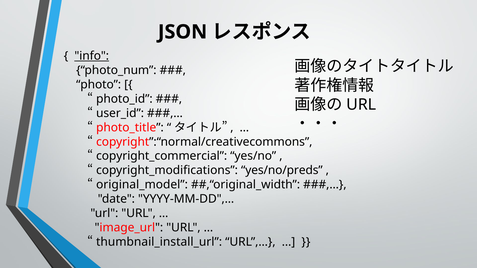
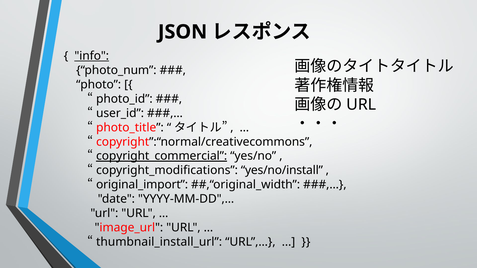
copyright_commercial underline: none -> present
yes/no/preds: yes/no/preds -> yes/no/install
original_model: original_model -> original_import
